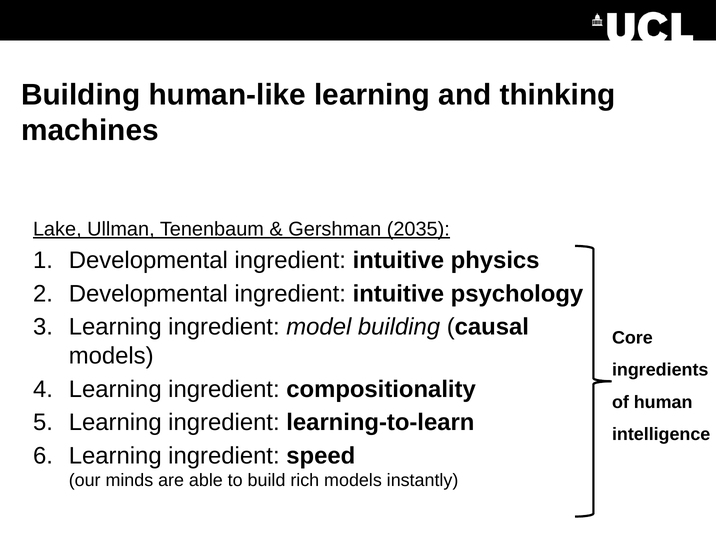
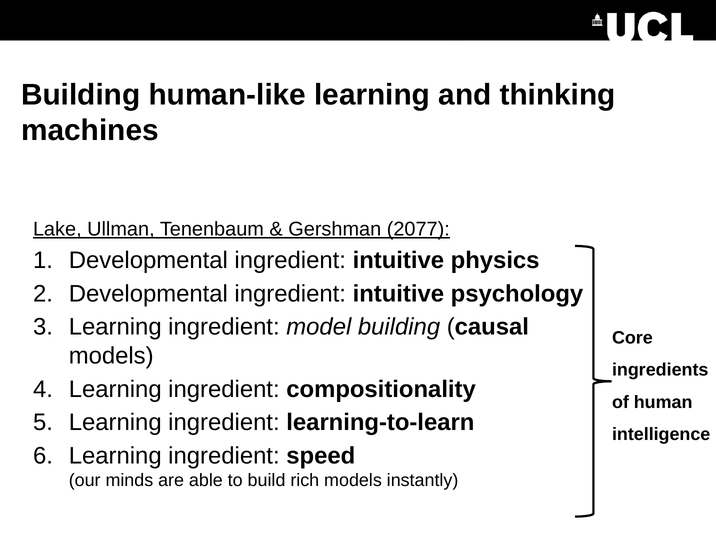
2035: 2035 -> 2077
